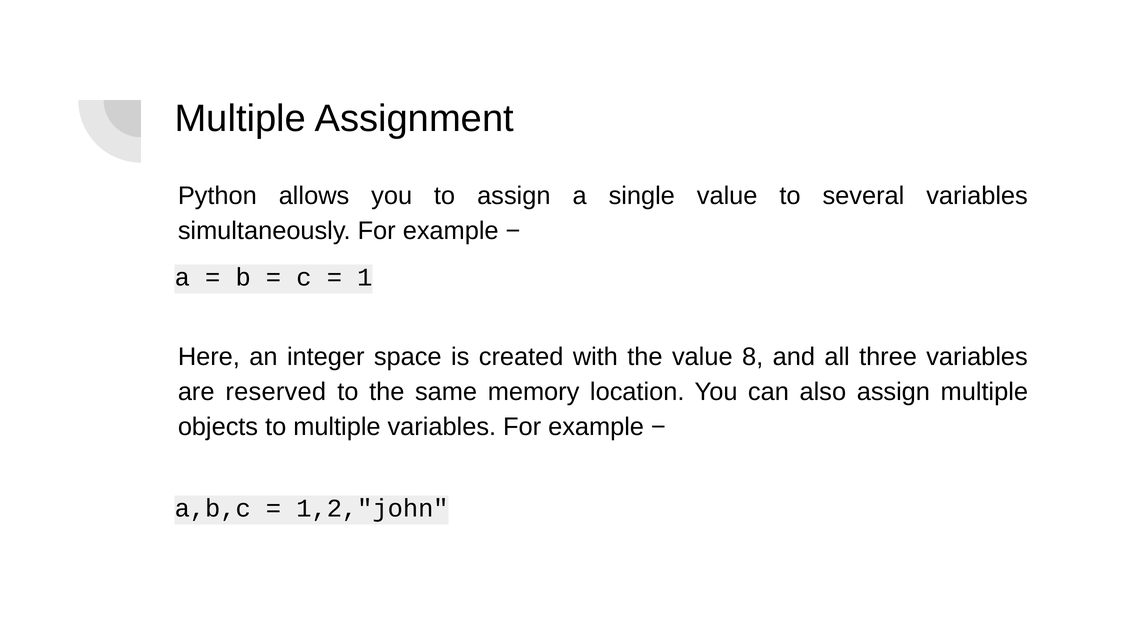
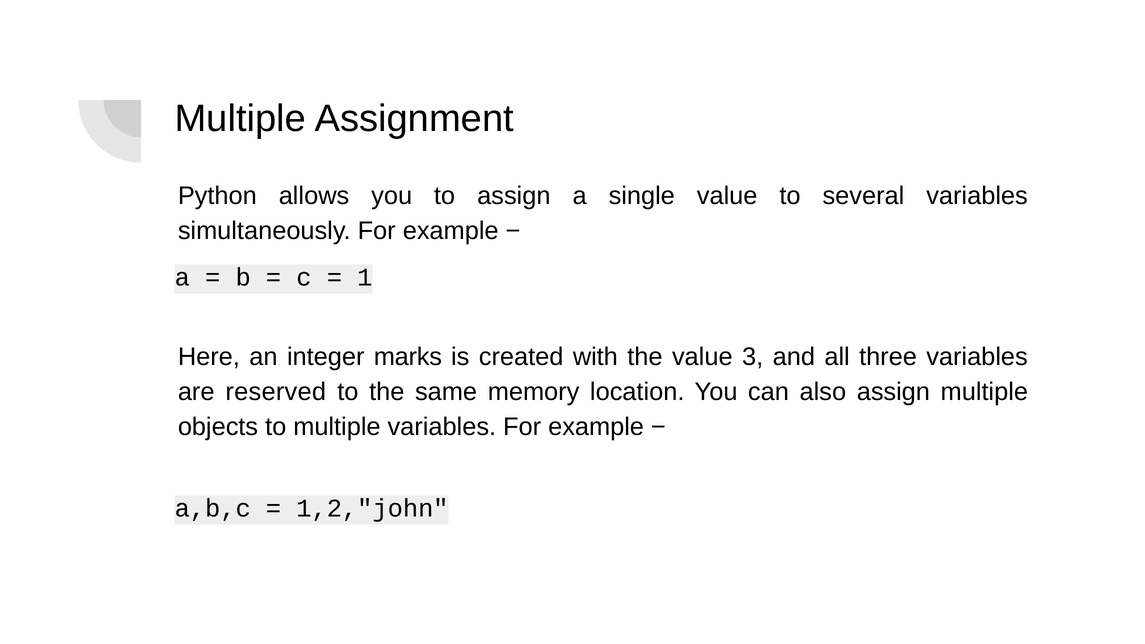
space: space -> marks
8: 8 -> 3
